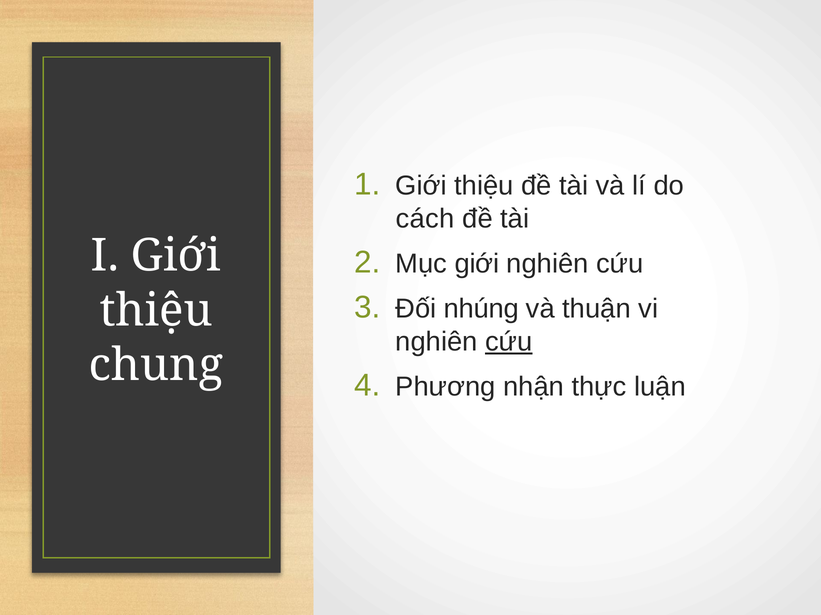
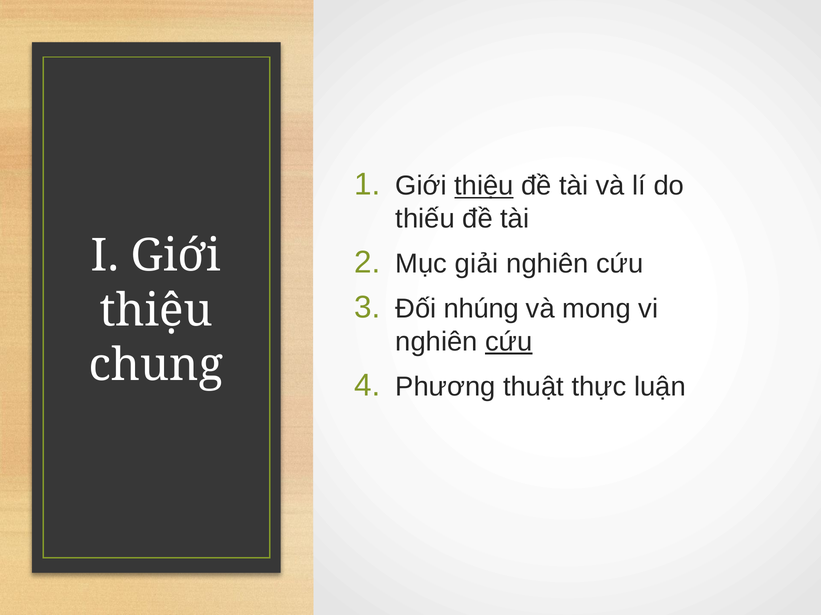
thiệu at (484, 186) underline: none -> present
cách: cách -> thiếu
Mục giới: giới -> giải
thuận: thuận -> mong
nhận: nhận -> thuật
